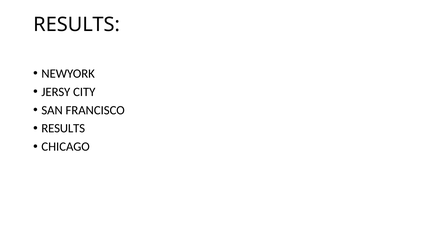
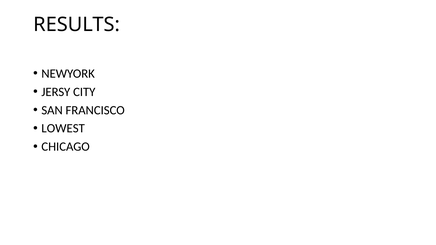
RESULTS at (63, 129): RESULTS -> LOWEST
